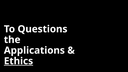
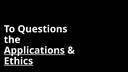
Applications underline: none -> present
